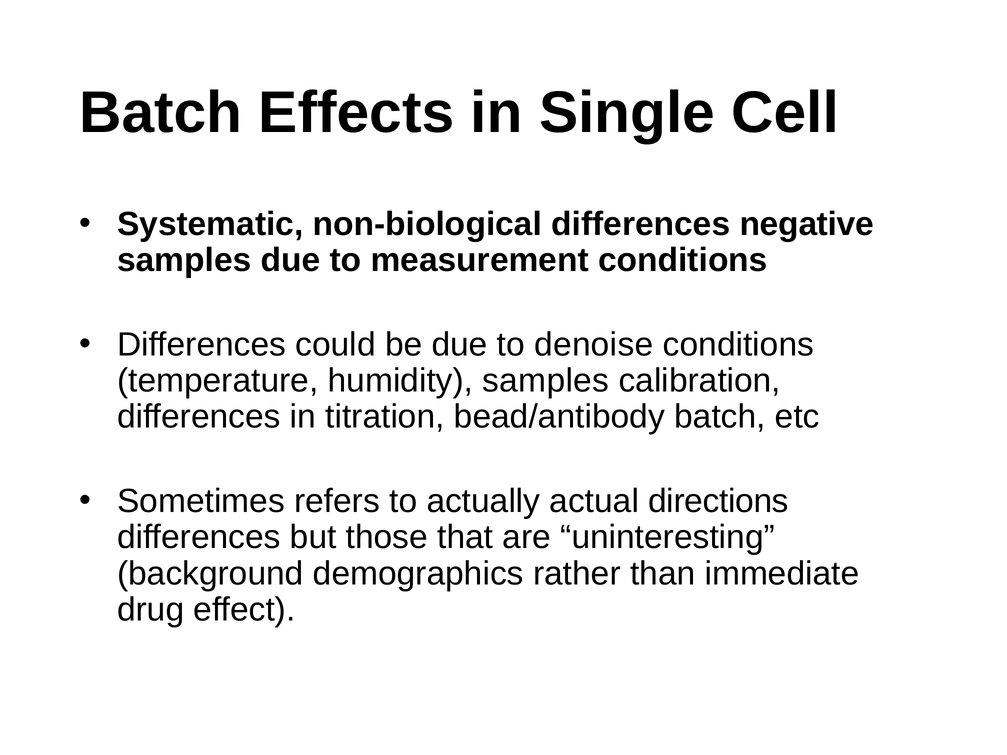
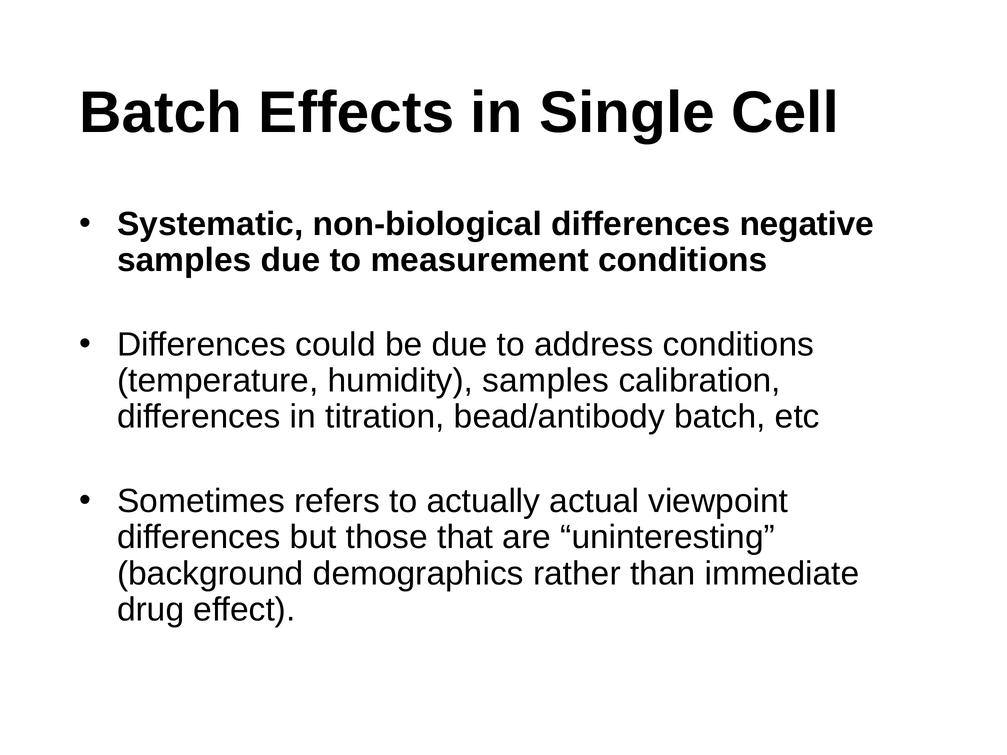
denoise: denoise -> address
directions: directions -> viewpoint
